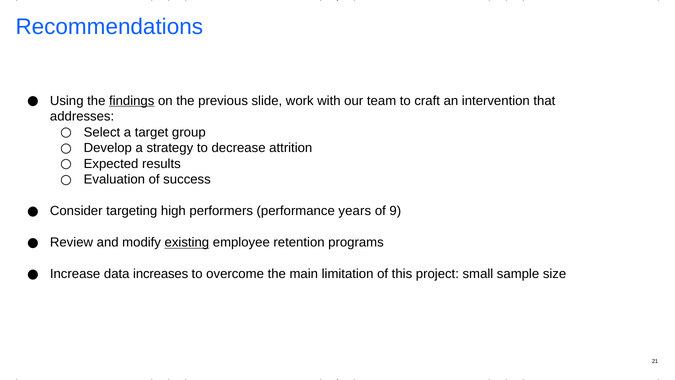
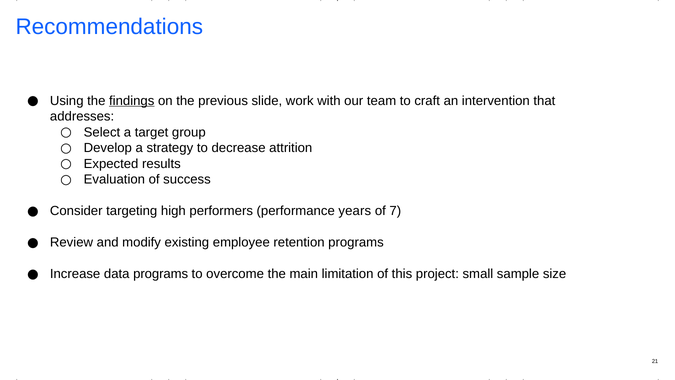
9: 9 -> 7
existing underline: present -> none
data increases: increases -> programs
